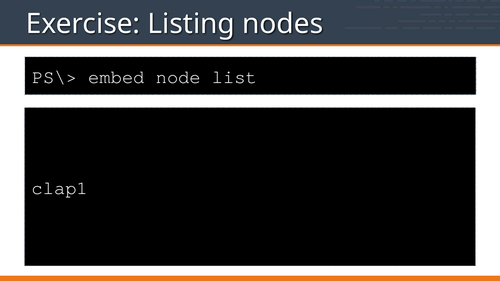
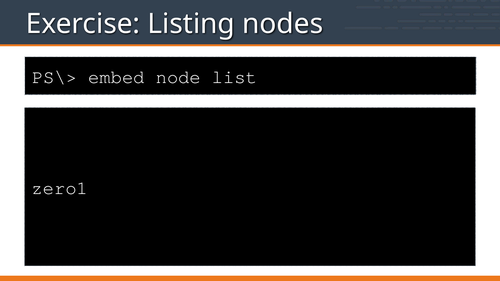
clap1: clap1 -> zero1
